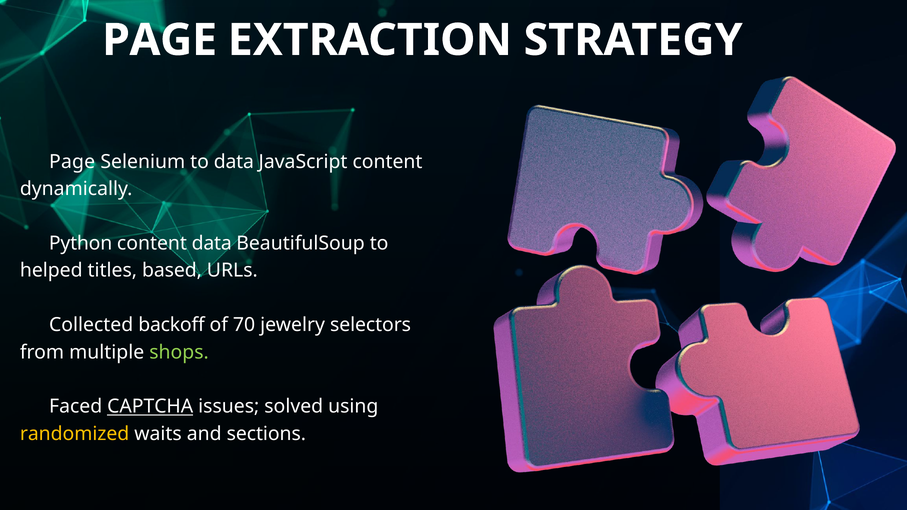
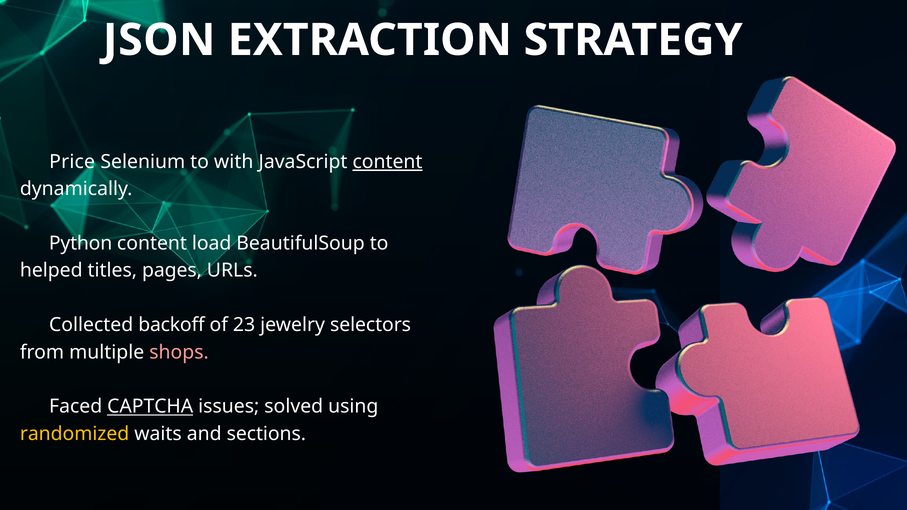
PAGE at (160, 40): PAGE -> JSON
Page at (72, 162): Page -> Price
to data: data -> with
content at (387, 162) underline: none -> present
content data: data -> load
based: based -> pages
70: 70 -> 23
shops colour: light green -> pink
